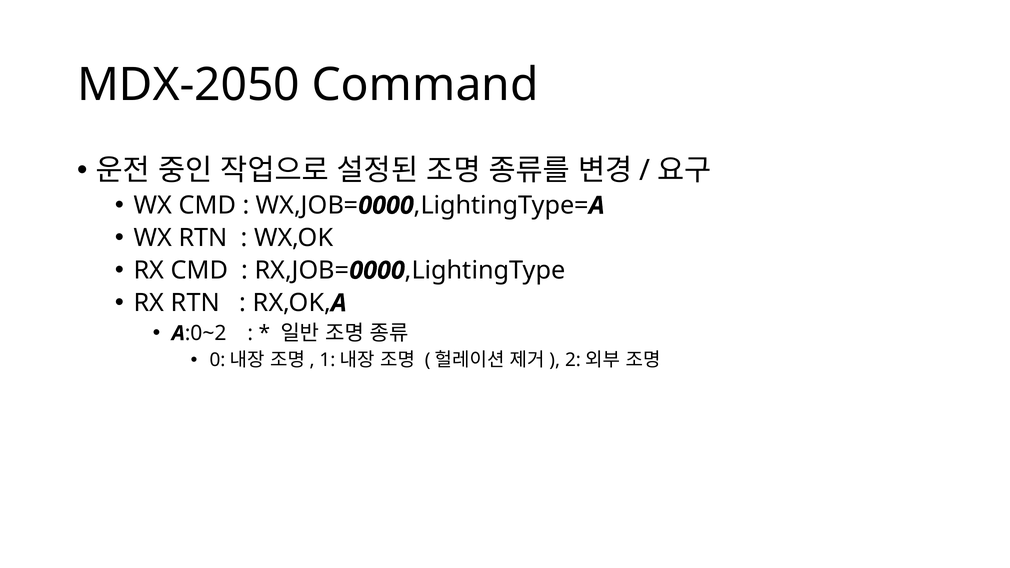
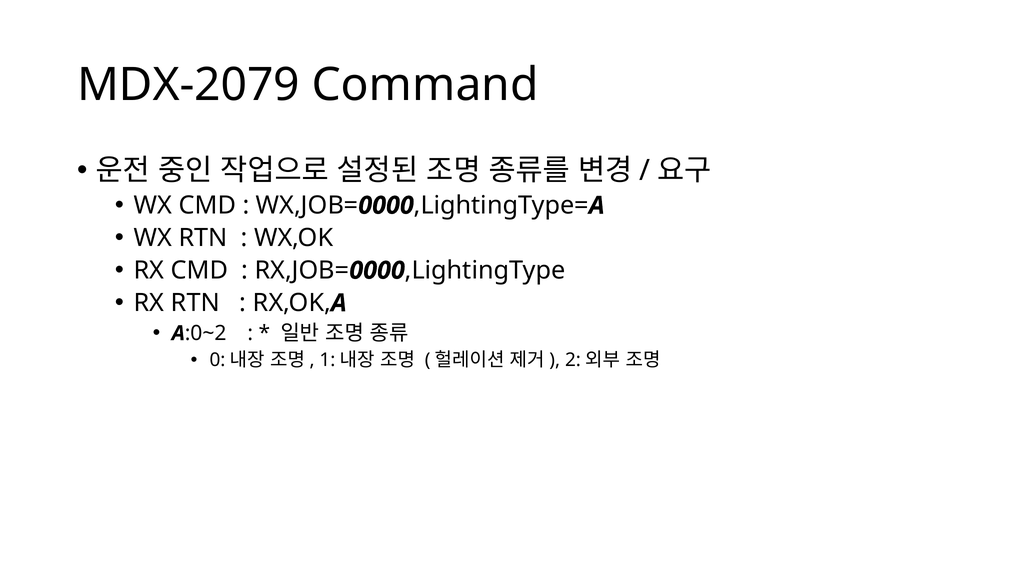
MDX-2050: MDX-2050 -> MDX-2079
